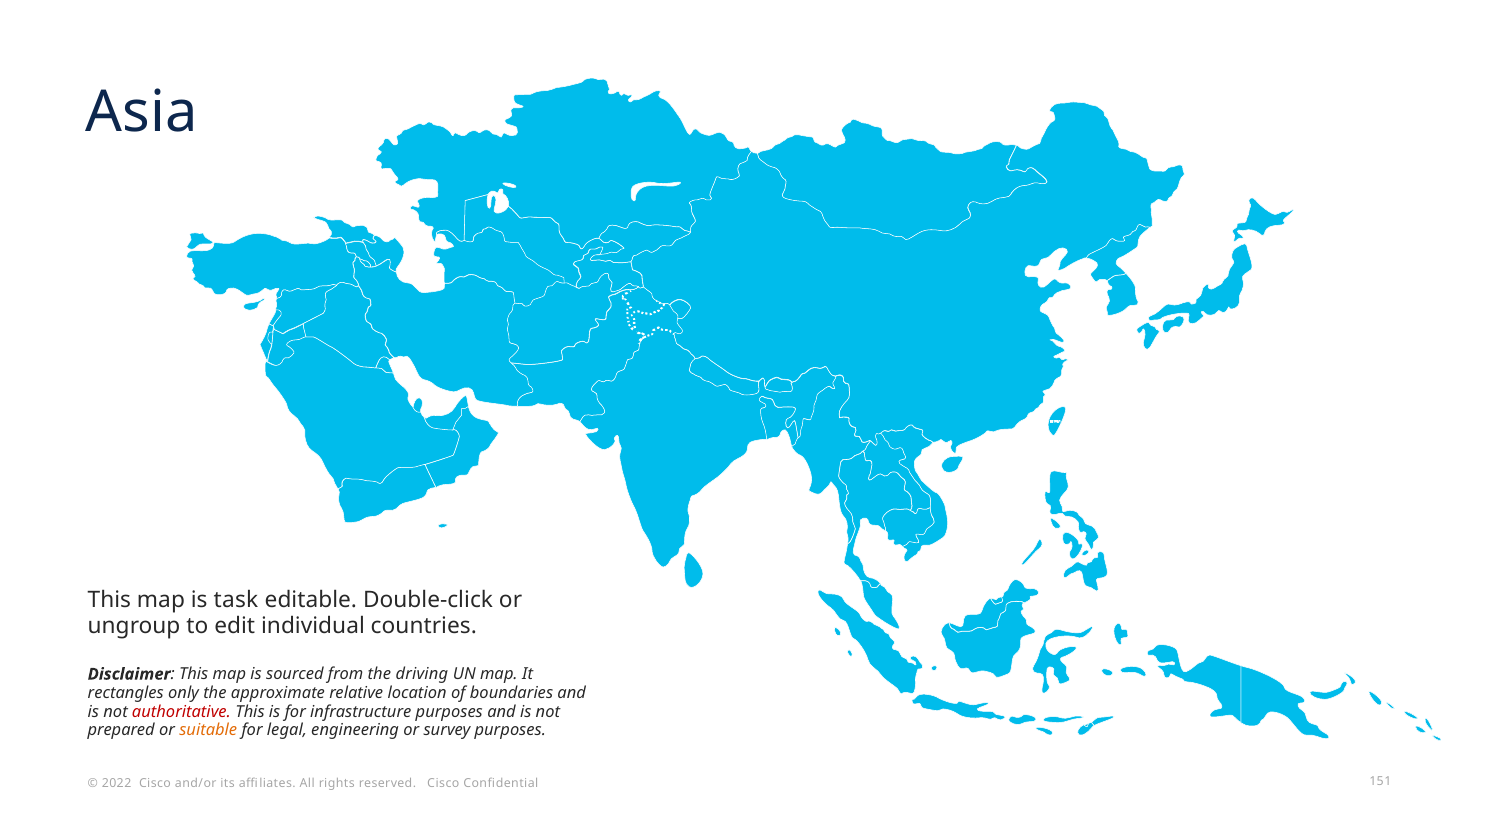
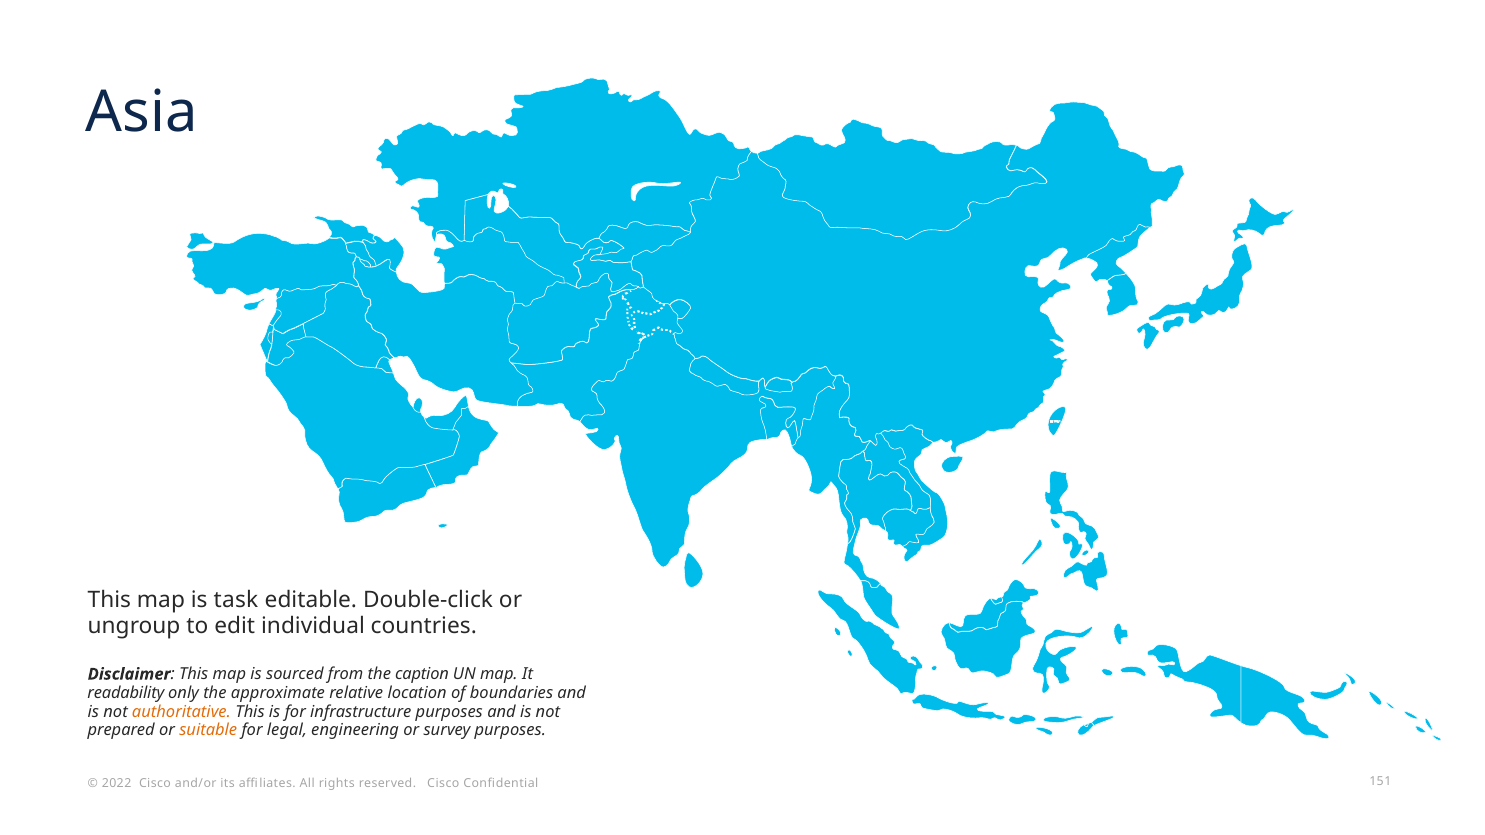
driving: driving -> caption
rectangles: rectangles -> readability
authoritative colour: red -> orange
